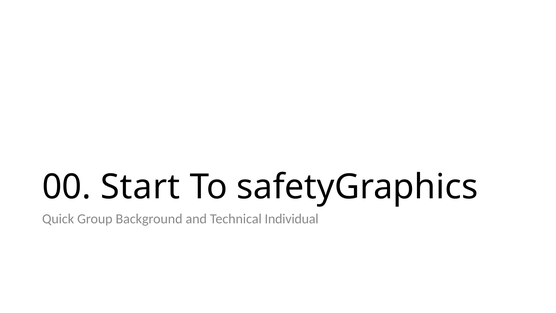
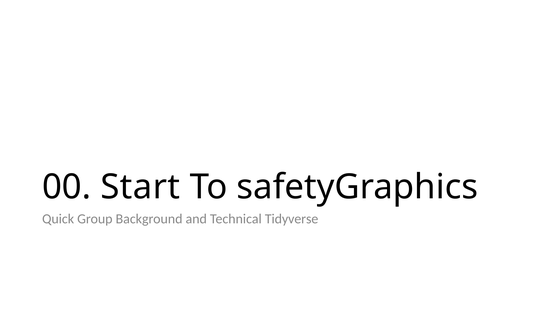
Individual: Individual -> Tidyverse
